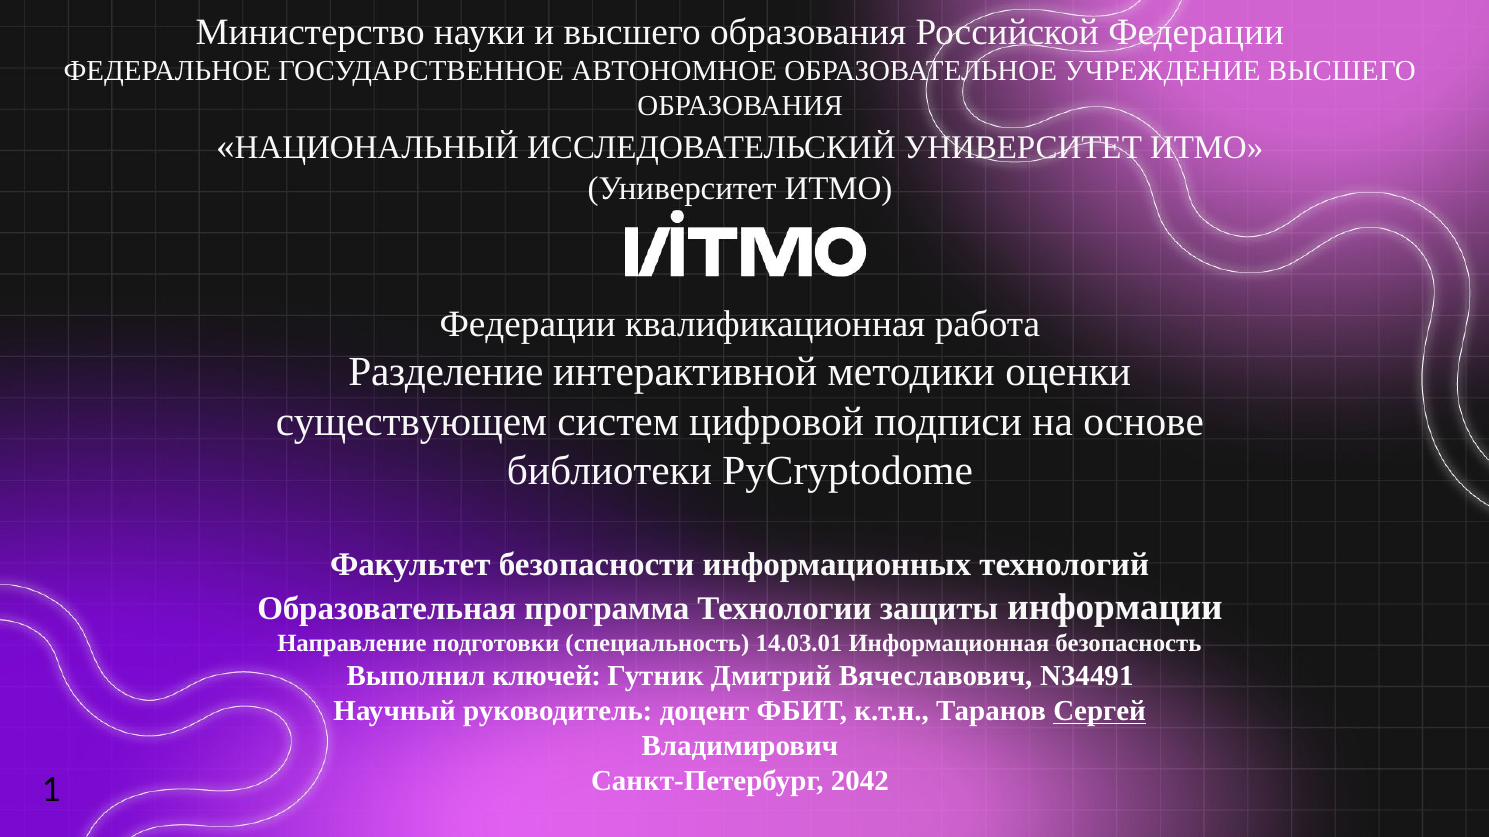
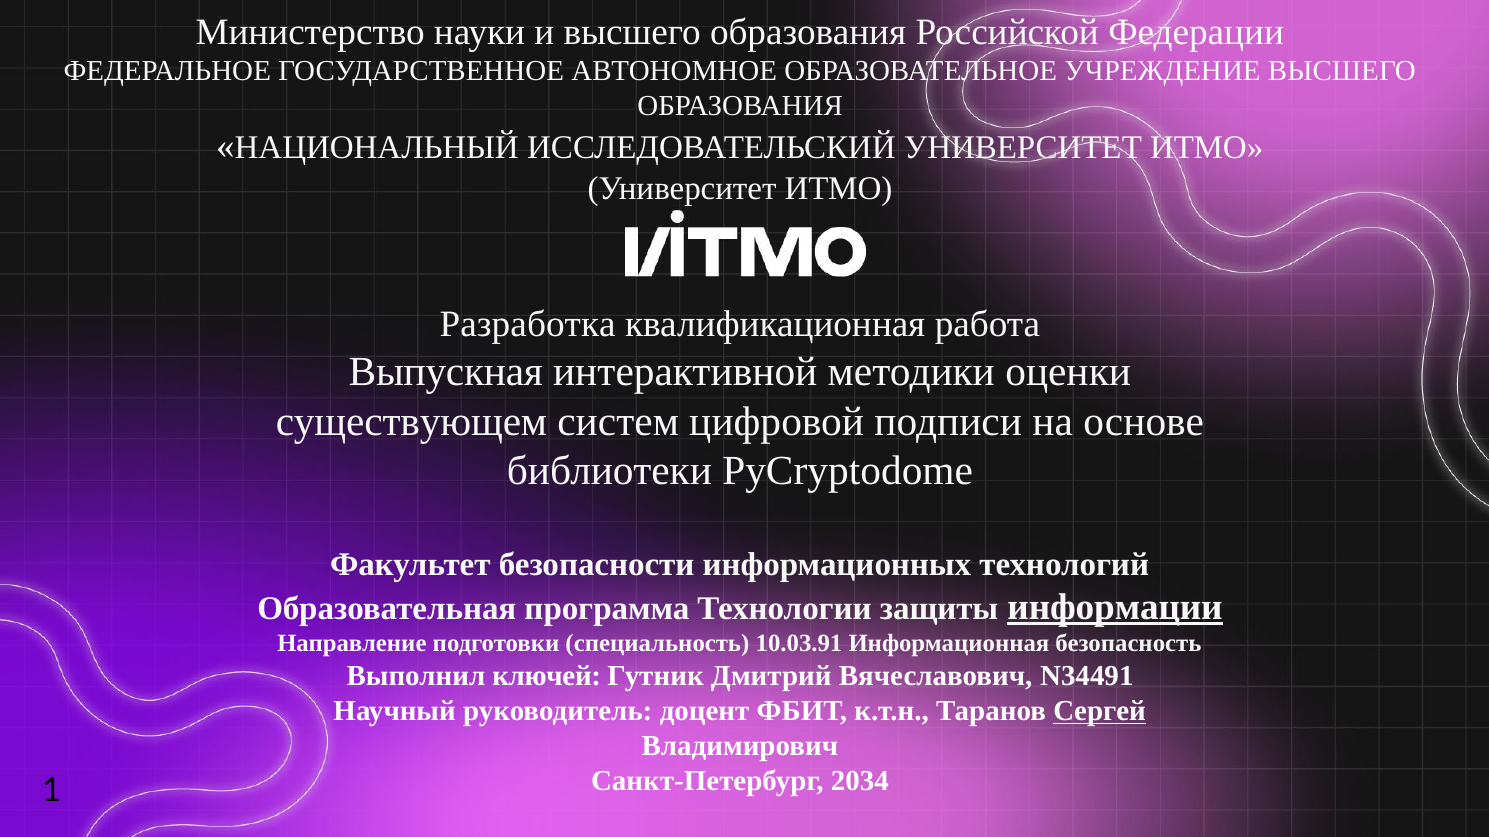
Федерации at (528, 325): Федерации -> Разработка
Разделение: Разделение -> Выпускная
информации underline: none -> present
14.03.01: 14.03.01 -> 10.03.91
2042: 2042 -> 2034
